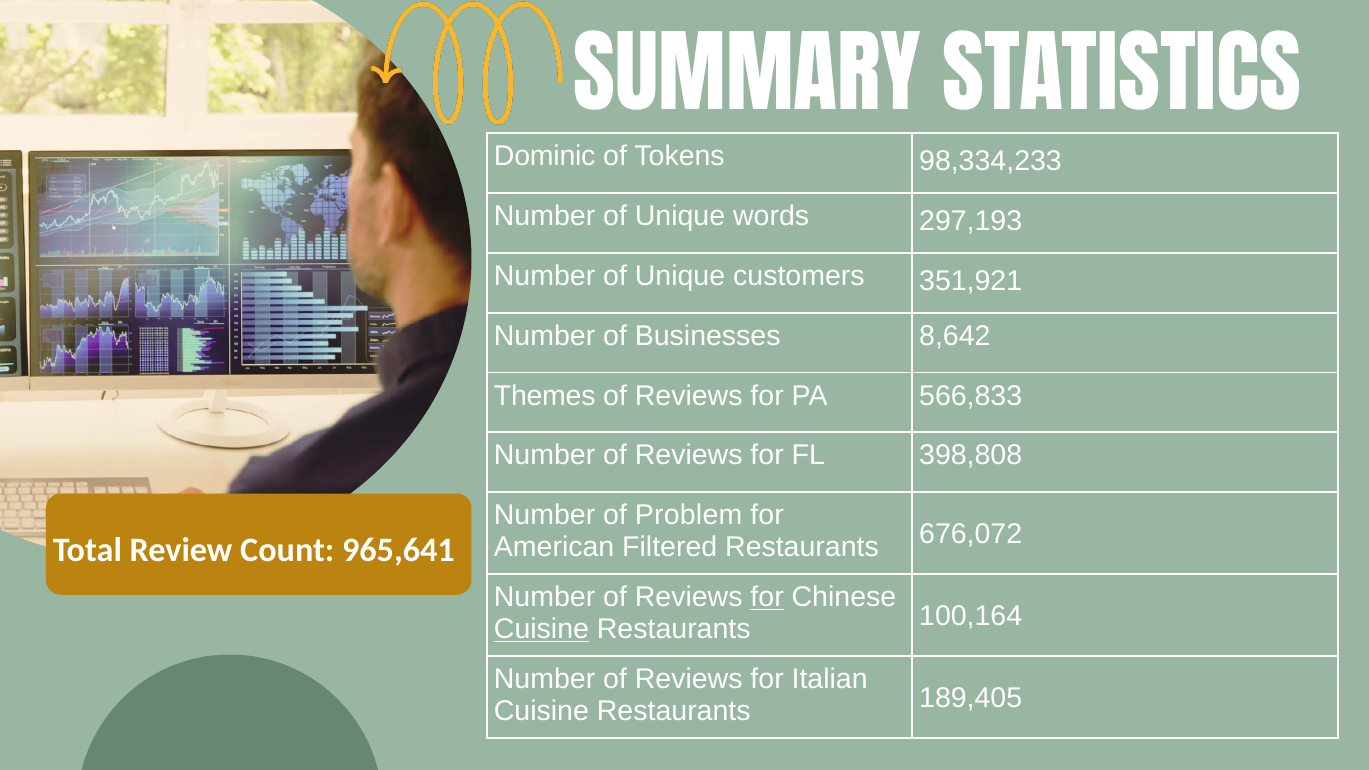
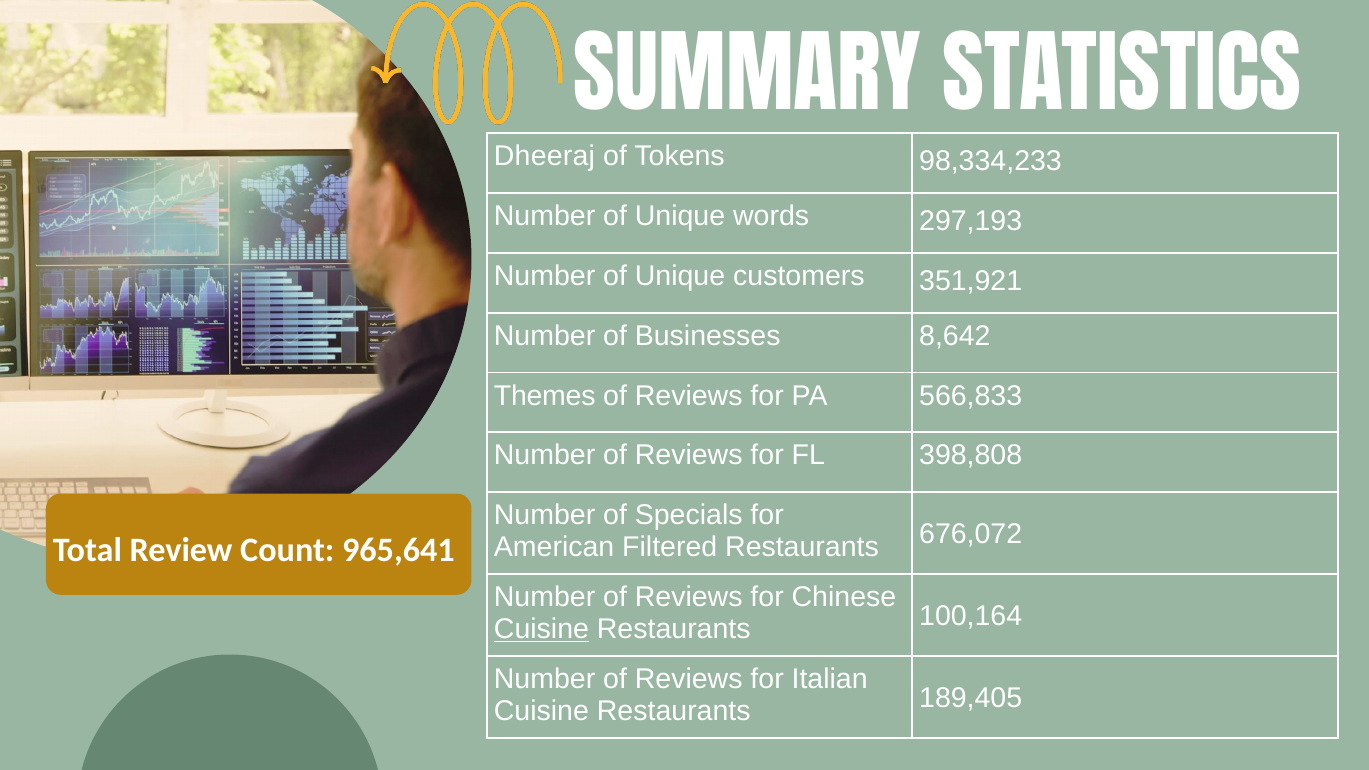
Dominic: Dominic -> Dheeraj
Problem: Problem -> Specials
for at (767, 597) underline: present -> none
